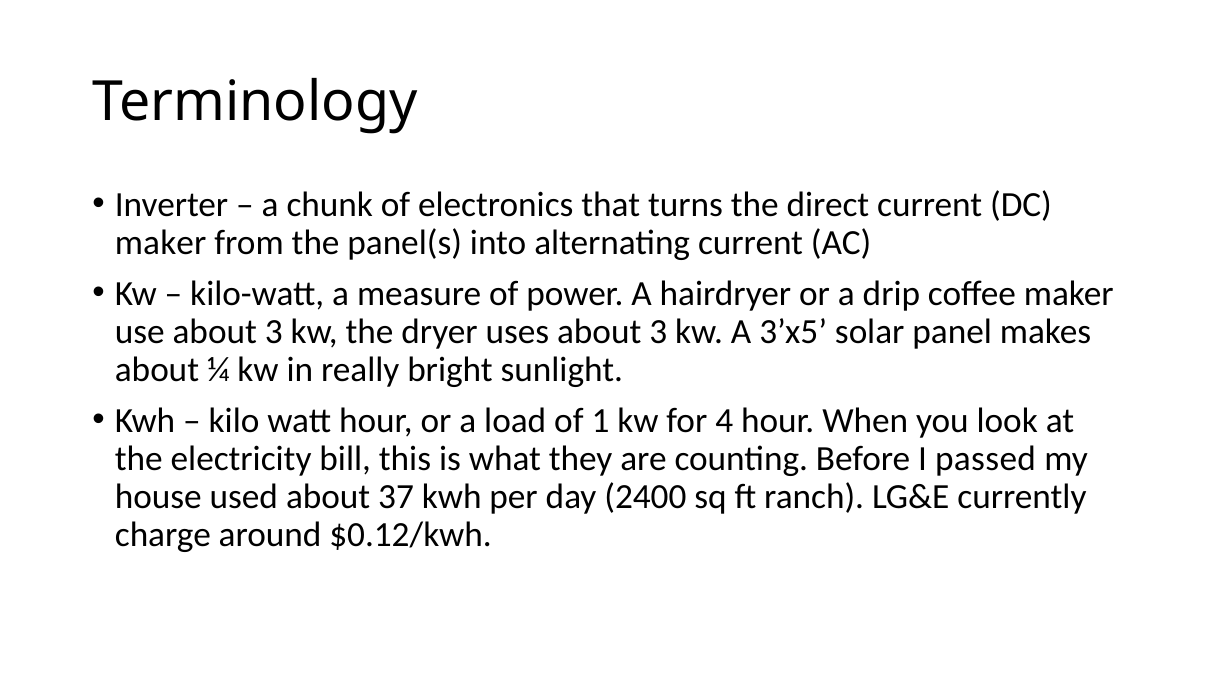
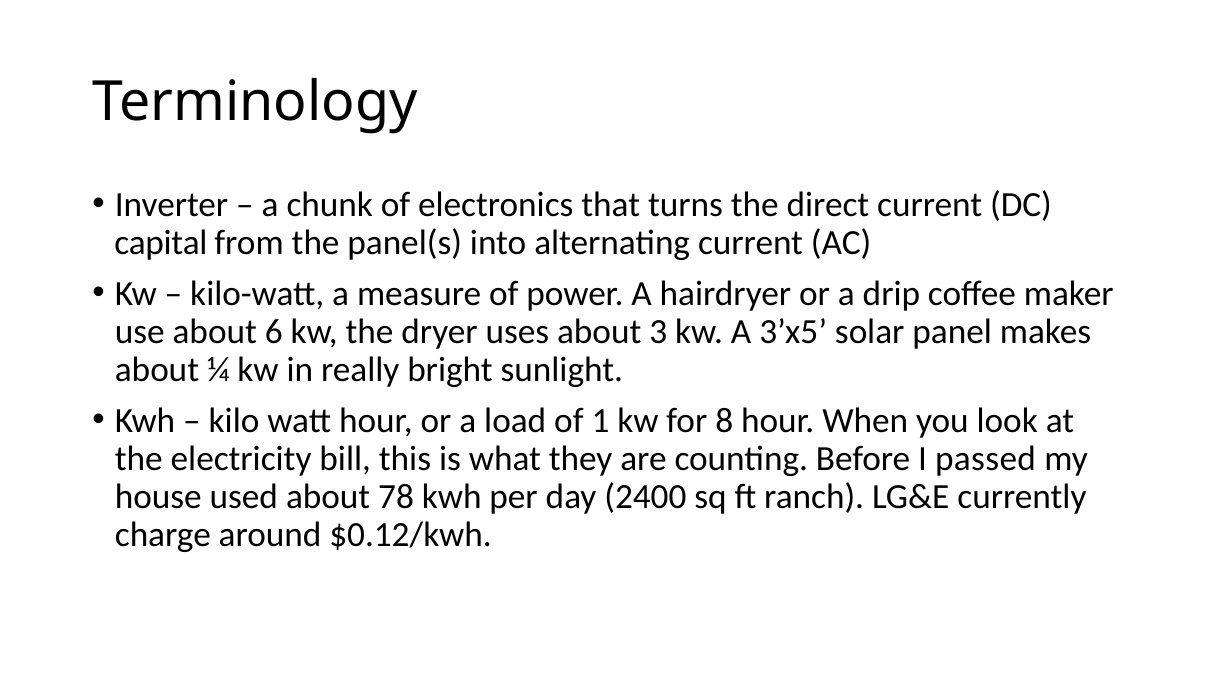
maker at (161, 243): maker -> capital
use about 3: 3 -> 6
4: 4 -> 8
37: 37 -> 78
